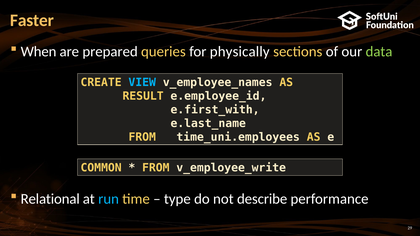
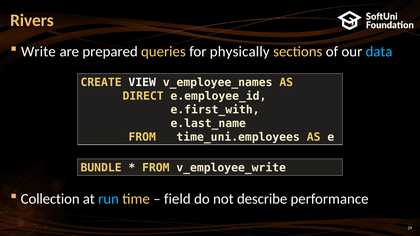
Faster: Faster -> Rivers
When: When -> Write
data colour: light green -> light blue
VIEW colour: light blue -> white
RESULT: RESULT -> DIRECT
COMMON: COMMON -> BUNDLE
Relational: Relational -> Collection
type: type -> field
